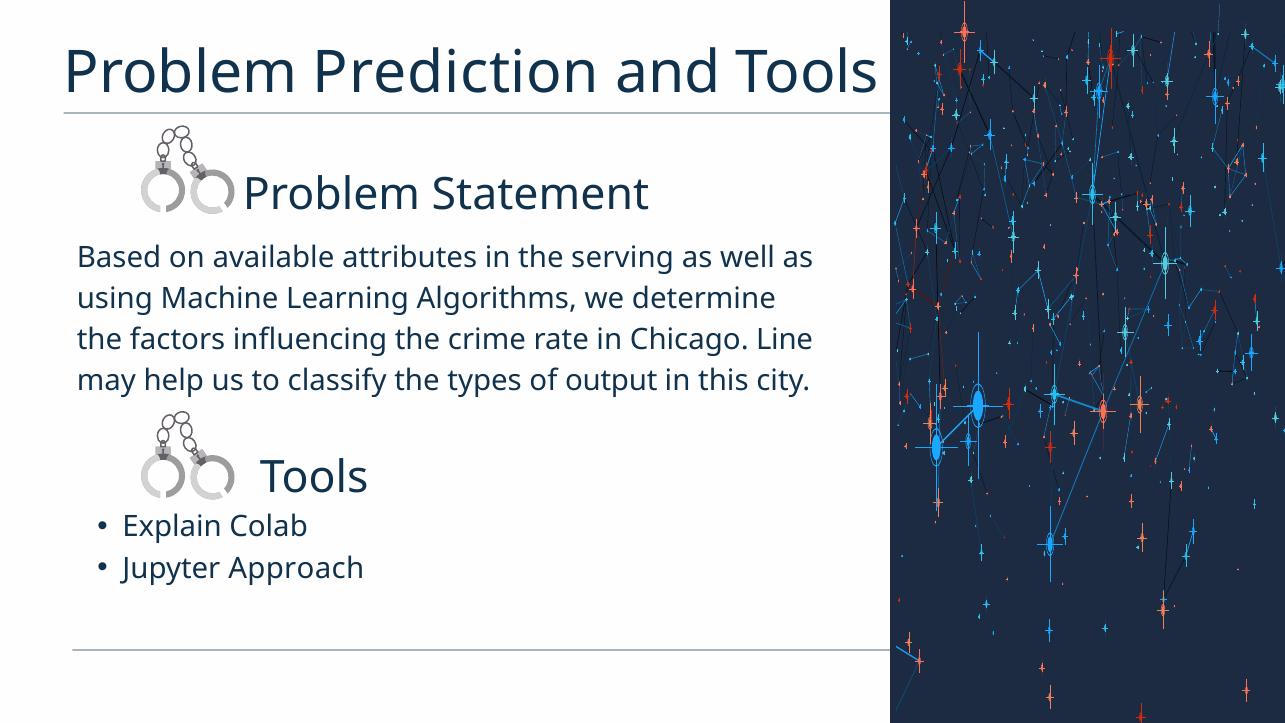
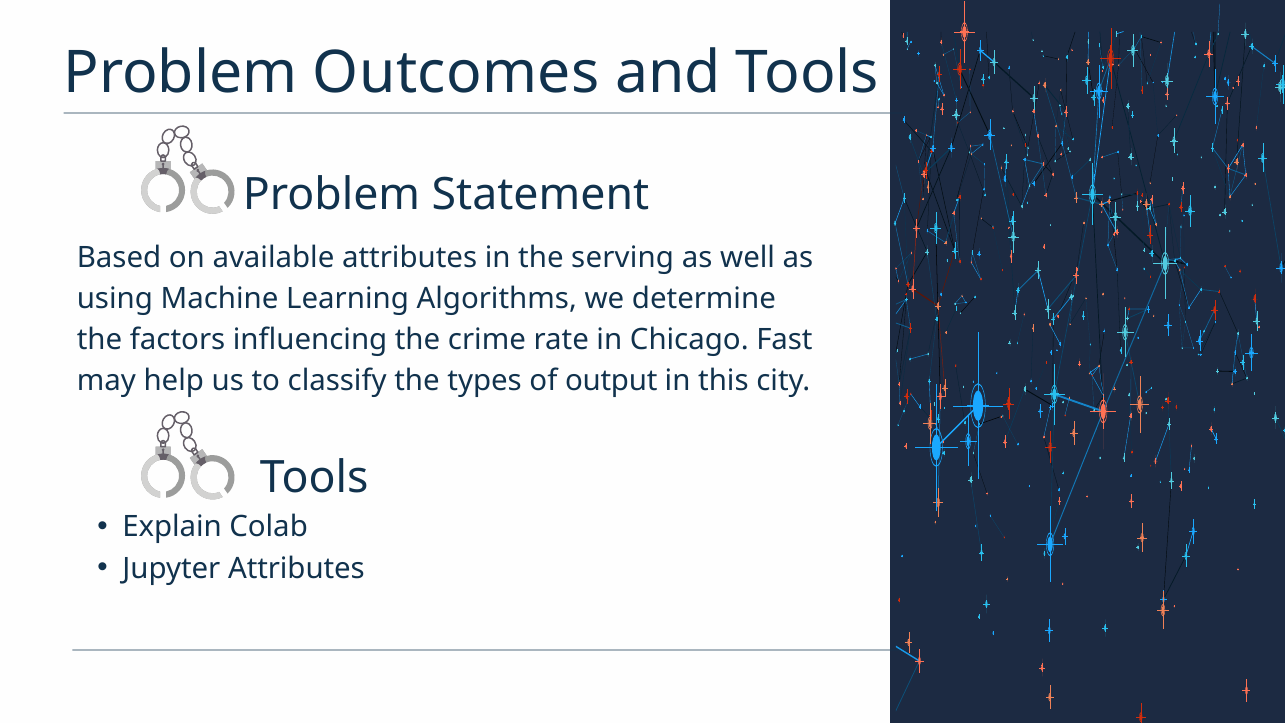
Prediction: Prediction -> Outcomes
Line: Line -> Fast
Jupyter Approach: Approach -> Attributes
